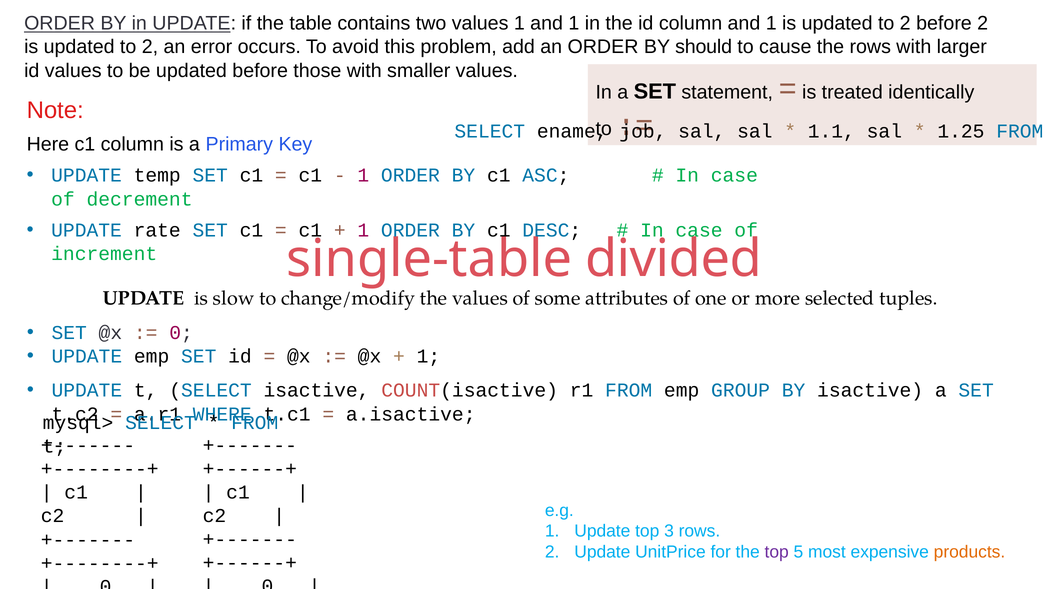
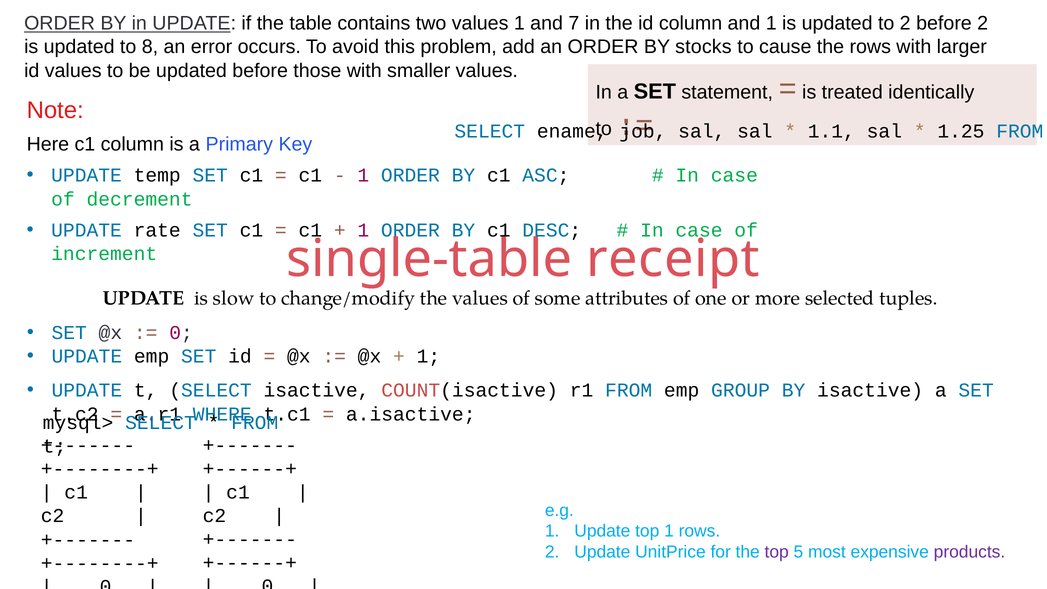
1 and 1: 1 -> 7
2 at (150, 47): 2 -> 8
should: should -> stocks
divided: divided -> receipt
top 3: 3 -> 1
products colour: orange -> purple
